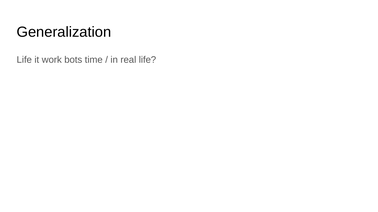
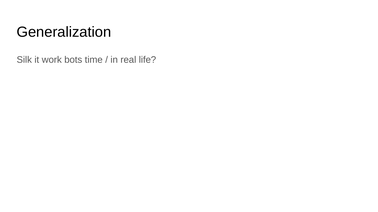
Life at (24, 60): Life -> Silk
